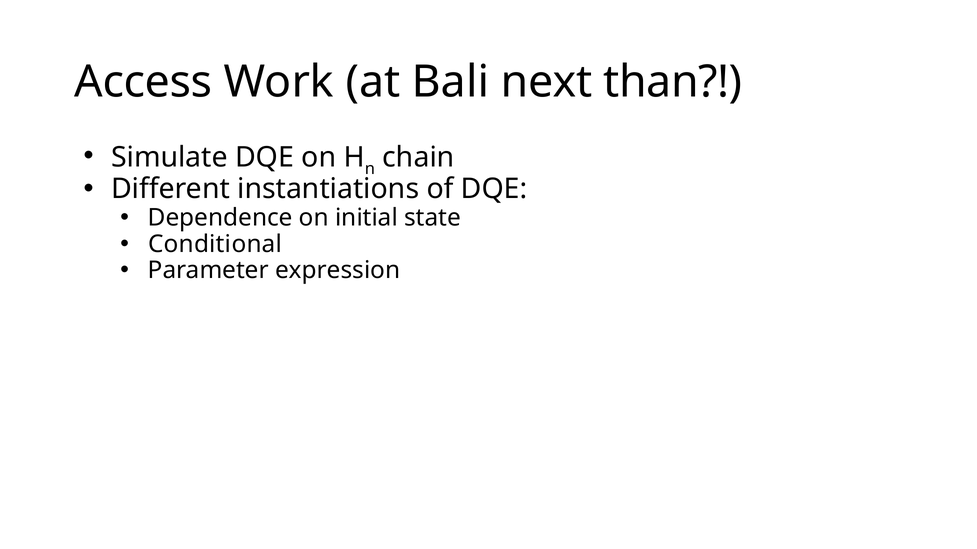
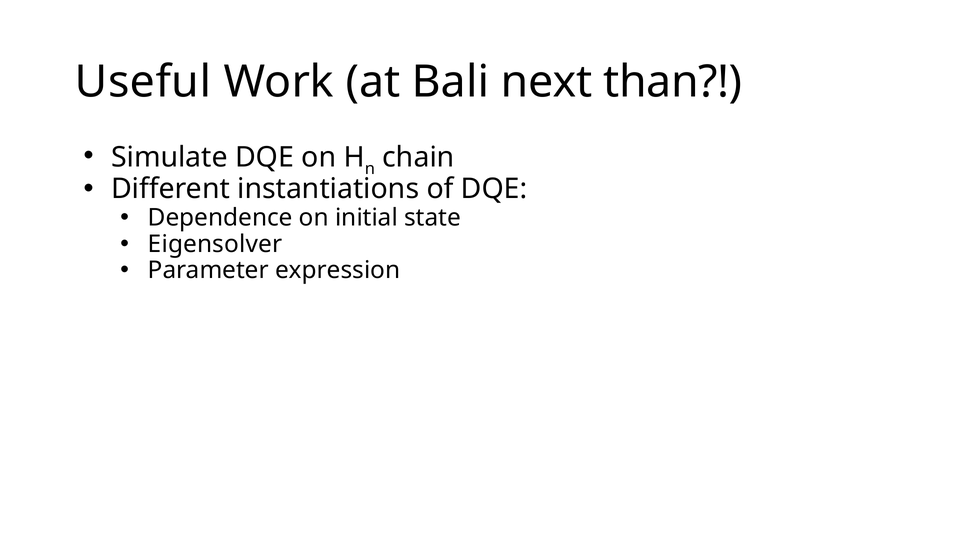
Access: Access -> Useful
Conditional: Conditional -> Eigensolver
